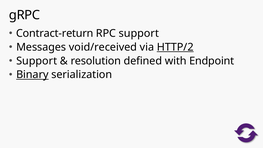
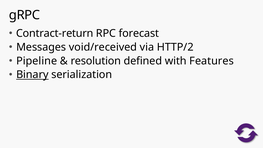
RPC support: support -> forecast
HTTP/2 underline: present -> none
Support at (37, 61): Support -> Pipeline
Endpoint: Endpoint -> Features
